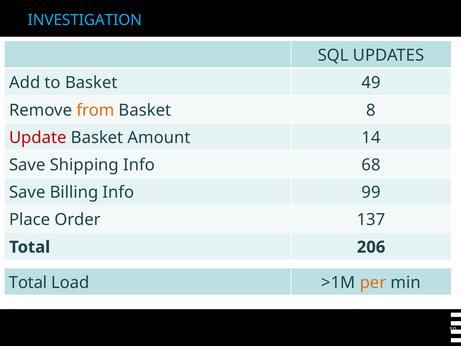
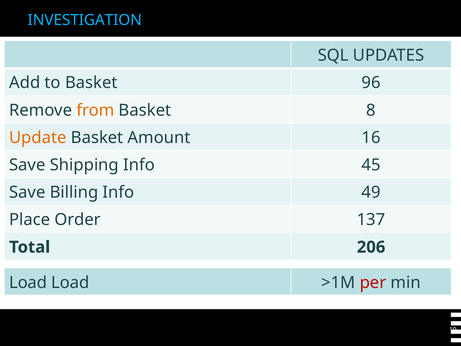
49: 49 -> 96
Update colour: red -> orange
14: 14 -> 16
68: 68 -> 45
99: 99 -> 49
Total at (28, 282): Total -> Load
per colour: orange -> red
